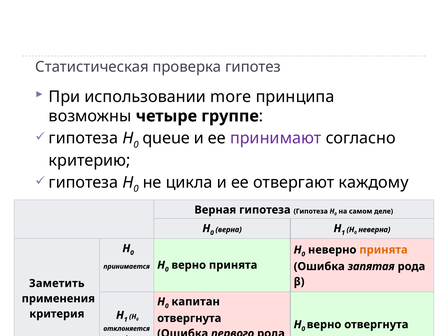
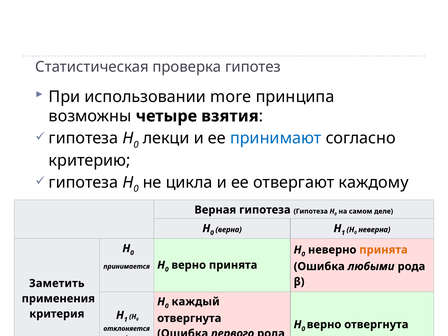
группе: группе -> взятия
queue: queue -> лекци
принимают at (276, 138) colour: purple -> blue
запятая: запятая -> любыми
капитан: капитан -> каждый
